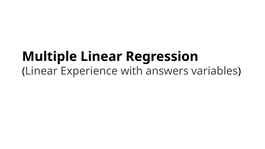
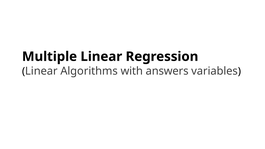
Experience: Experience -> Algorithms
